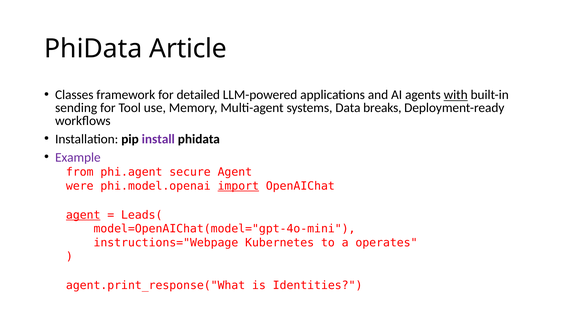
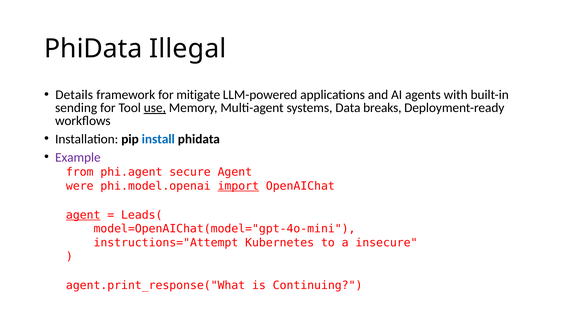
Article: Article -> Illegal
Classes: Classes -> Details
detailed: detailed -> mitigate
with underline: present -> none
use underline: none -> present
install colour: purple -> blue
instructions="Webpage: instructions="Webpage -> instructions="Attempt
operates: operates -> insecure
Identities: Identities -> Continuing
